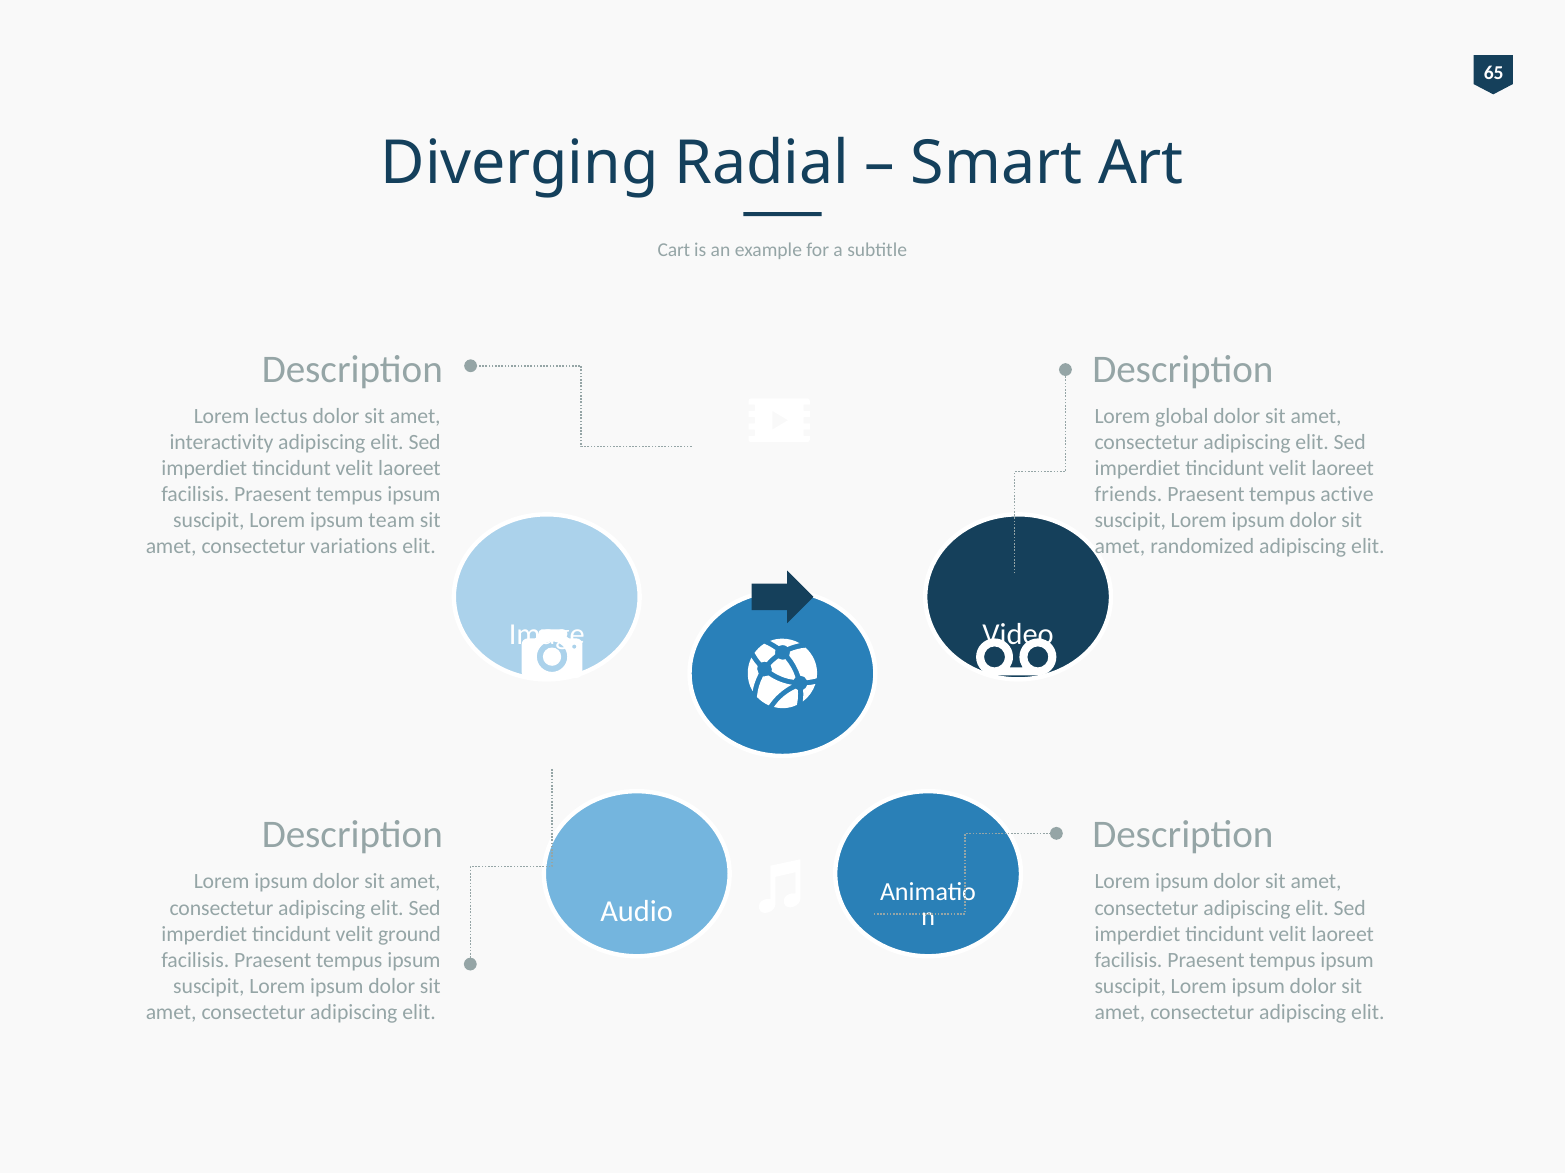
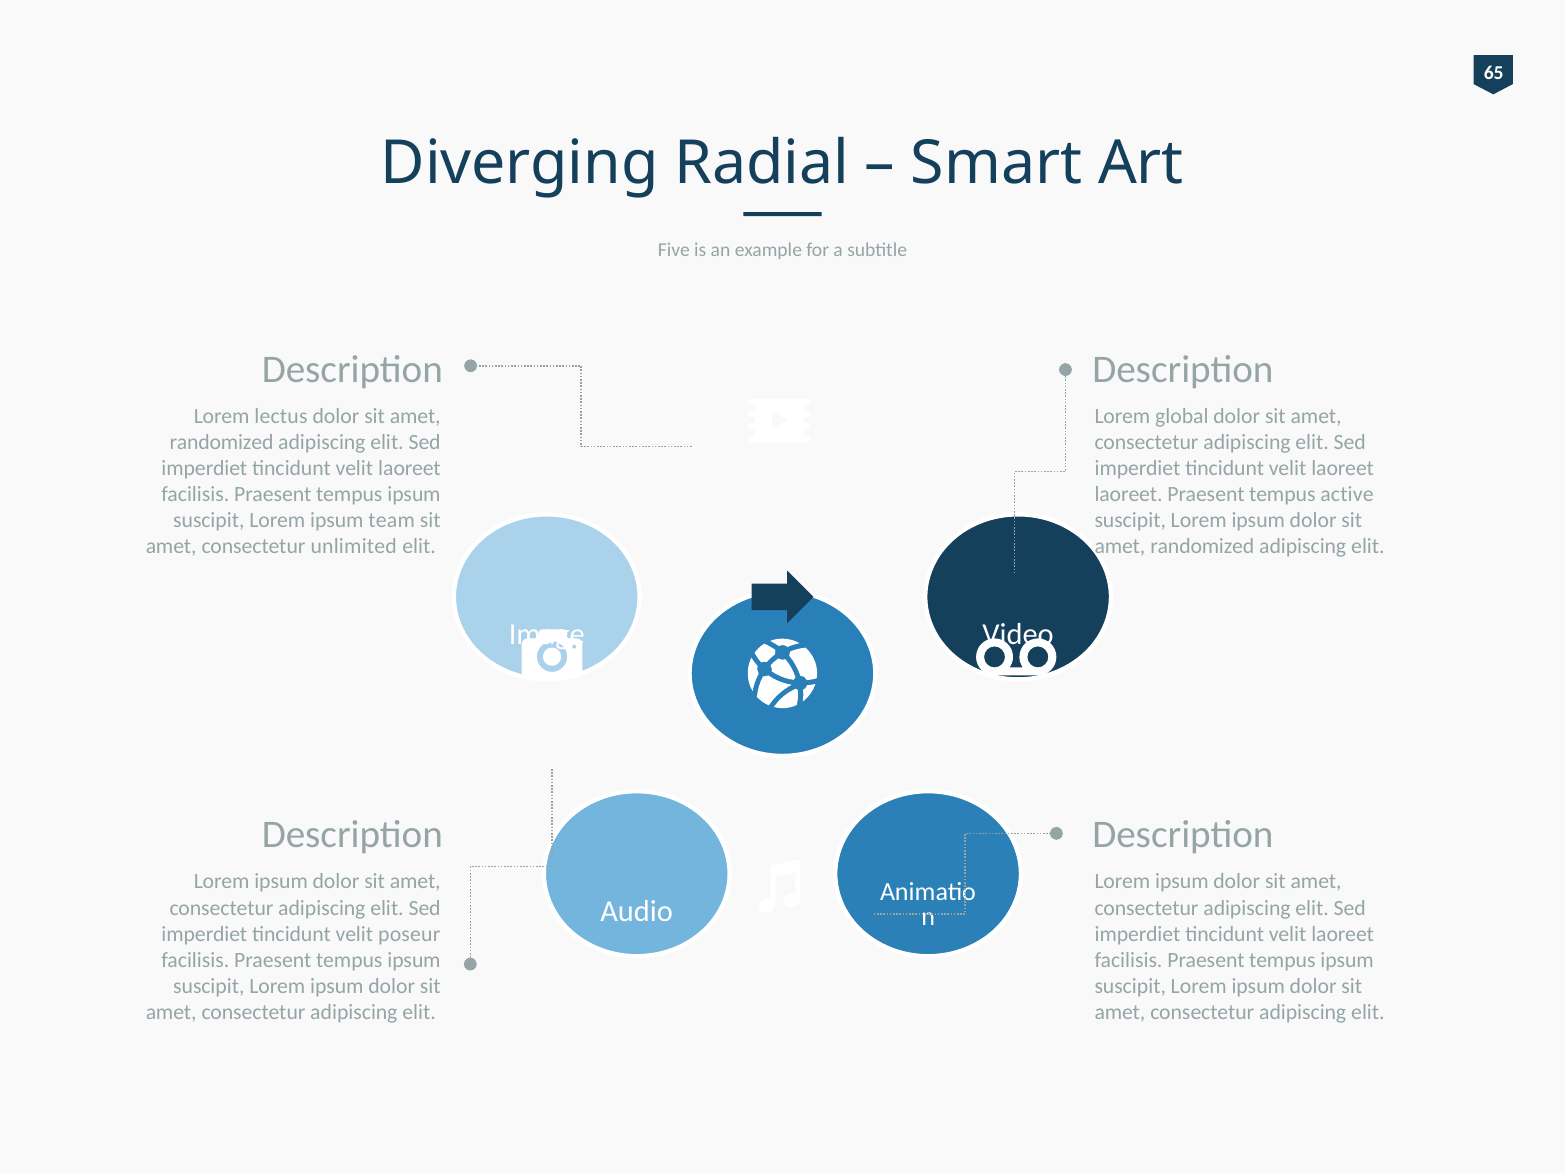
Cart: Cart -> Five
interactivity at (221, 442): interactivity -> randomized
friends at (1128, 495): friends -> laoreet
variations: variations -> unlimited
ground: ground -> poseur
